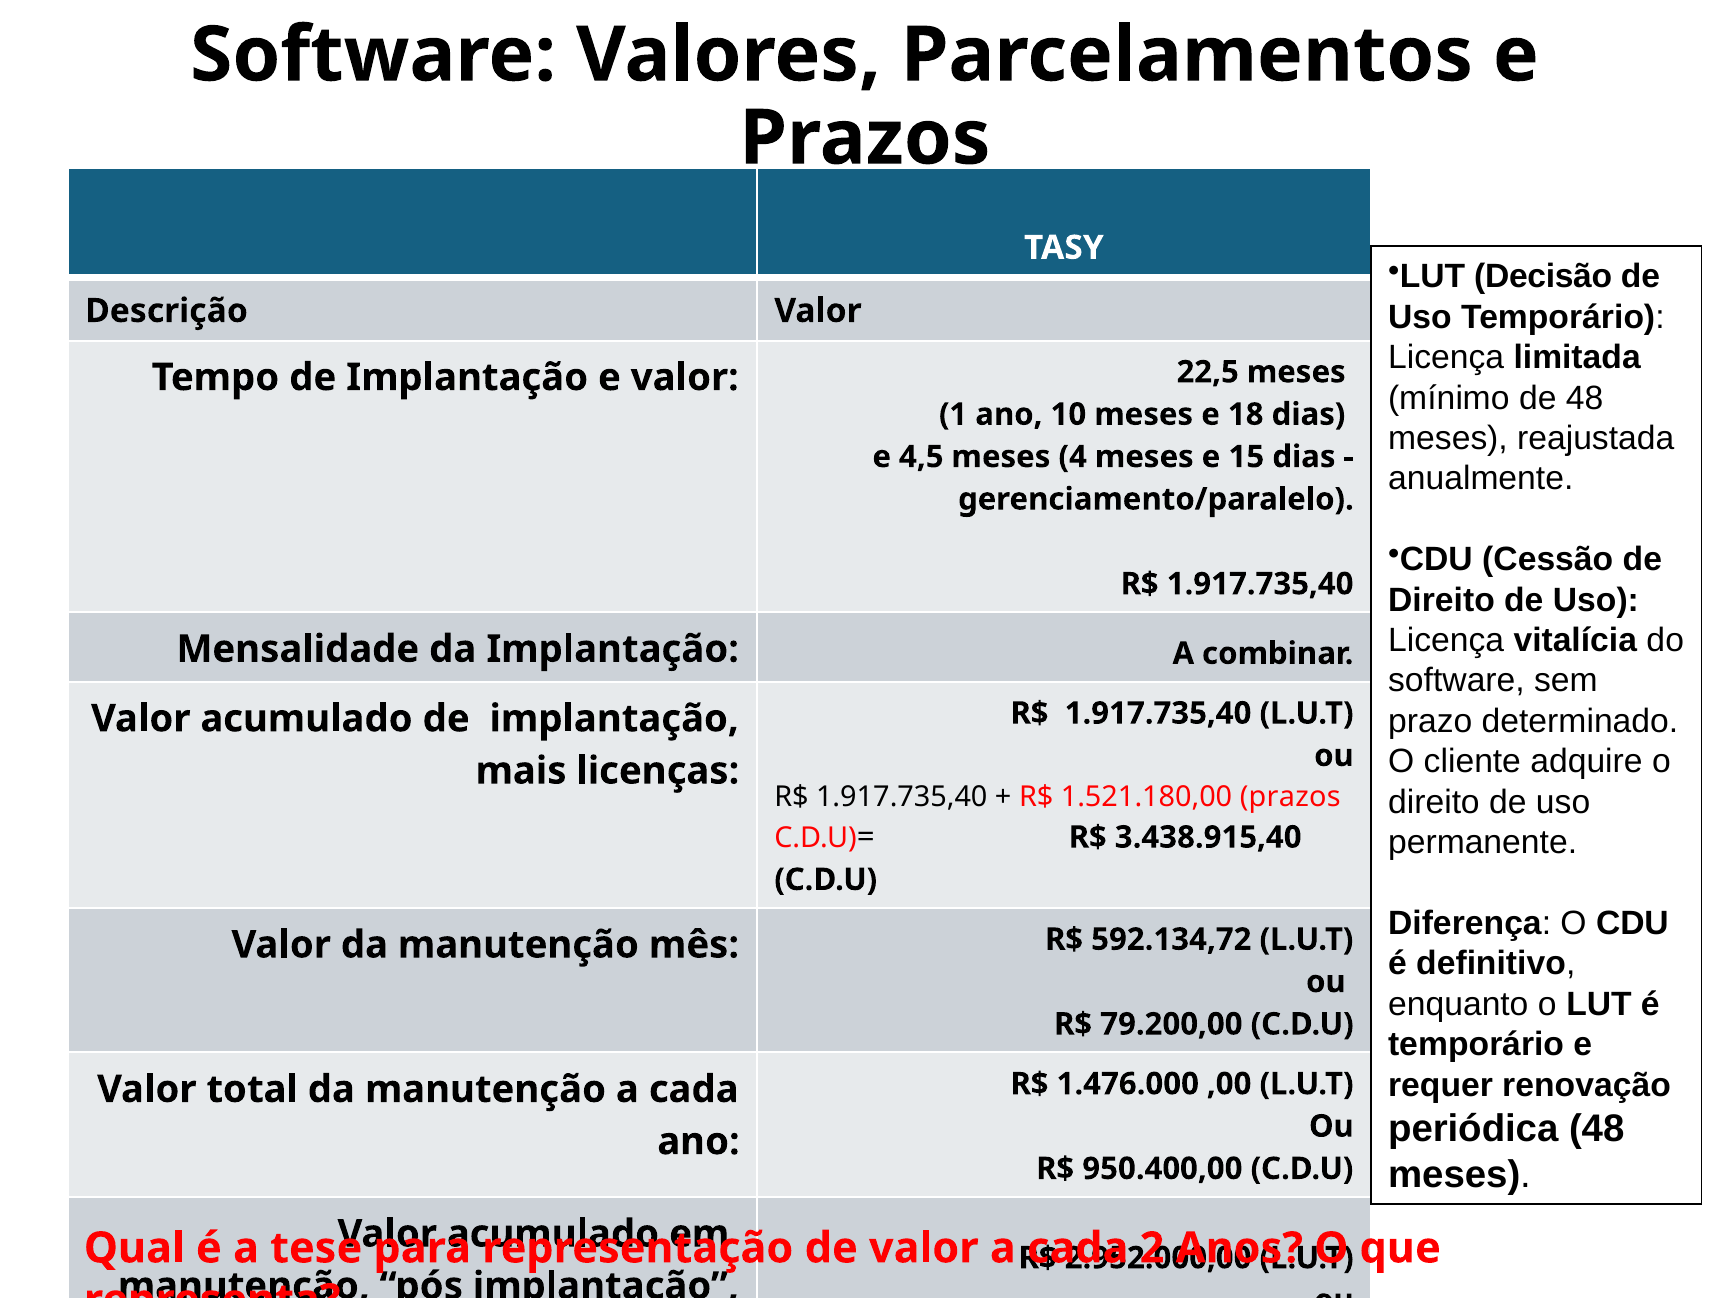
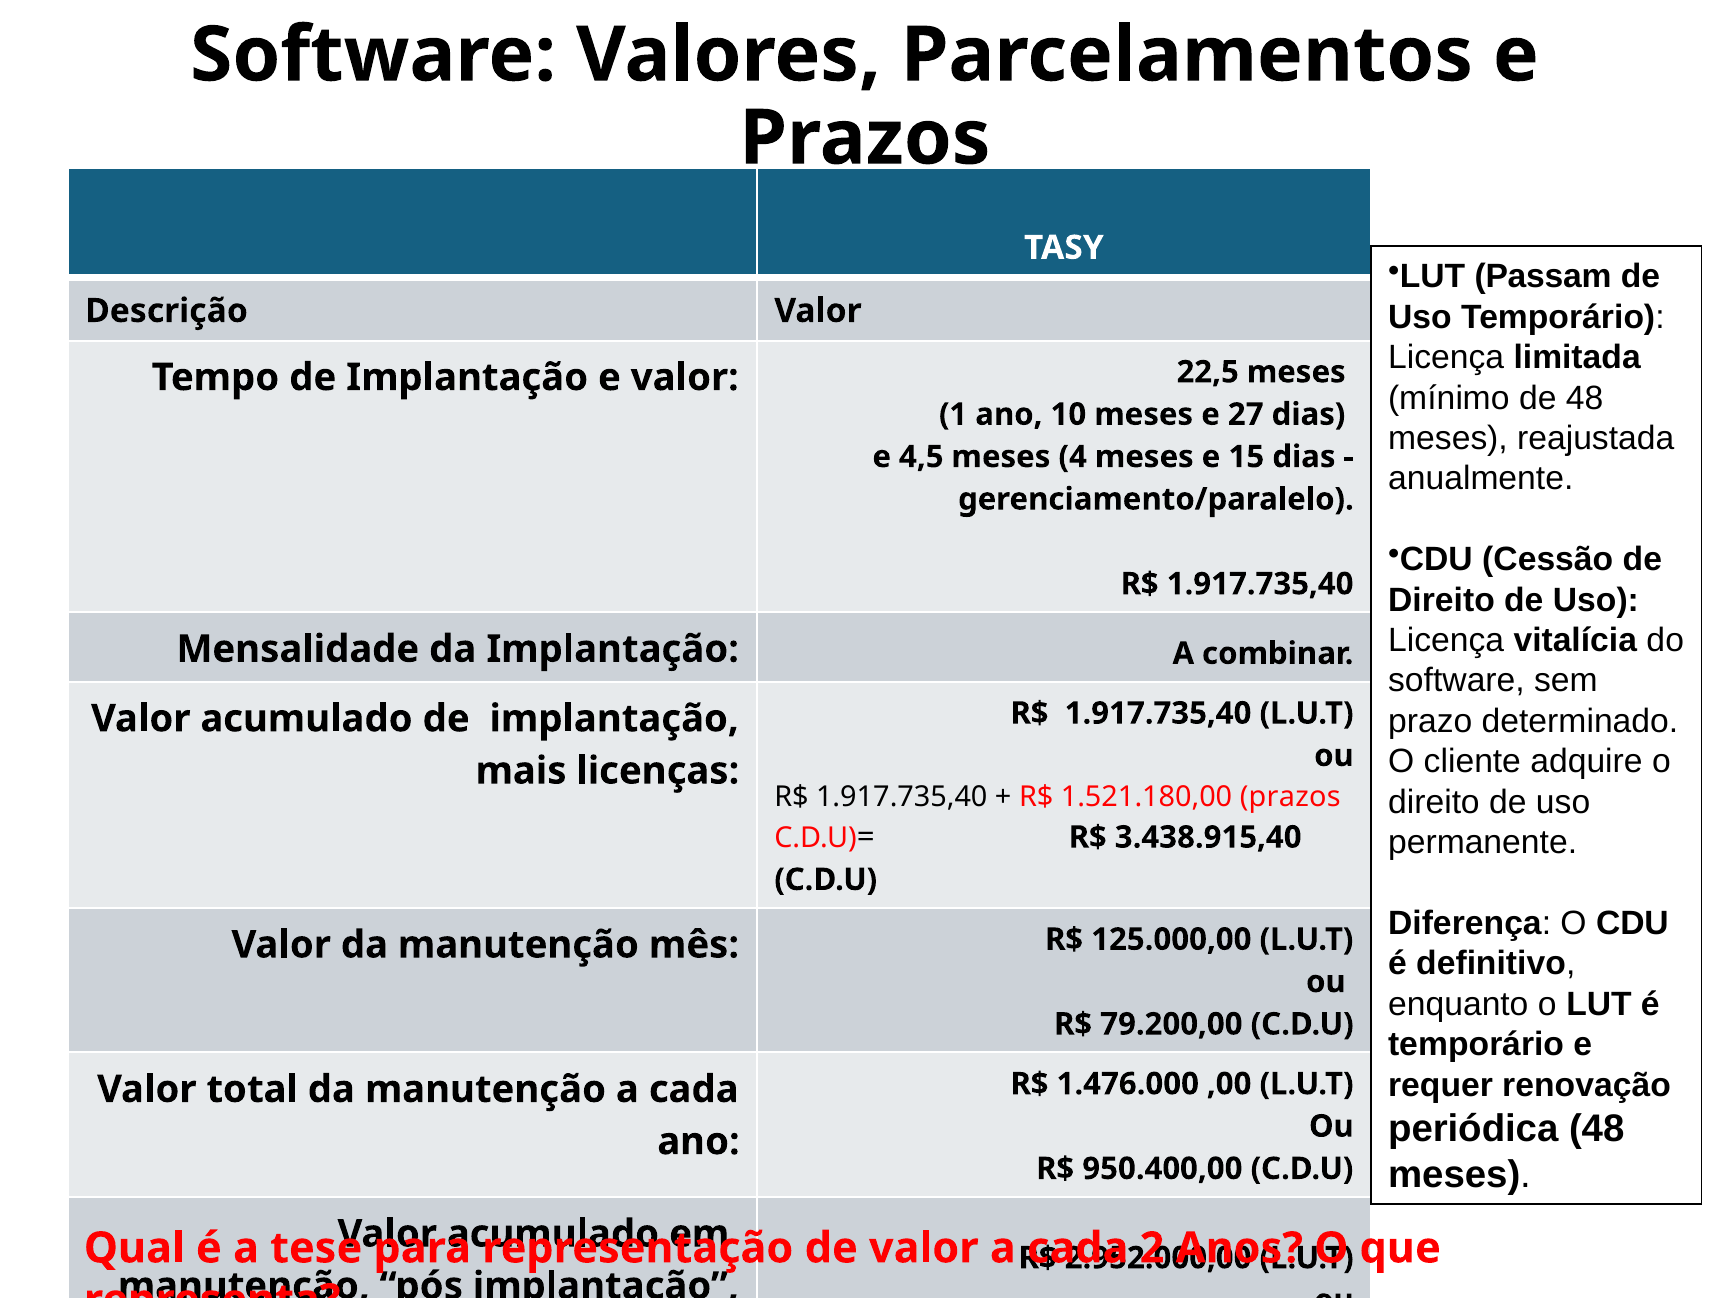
Decisão: Decisão -> Passam
18: 18 -> 27
592.134,72: 592.134,72 -> 125.000,00
